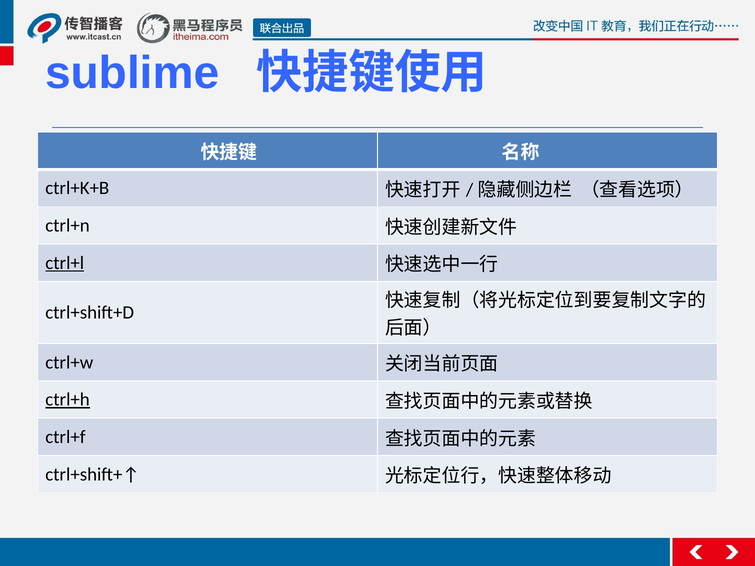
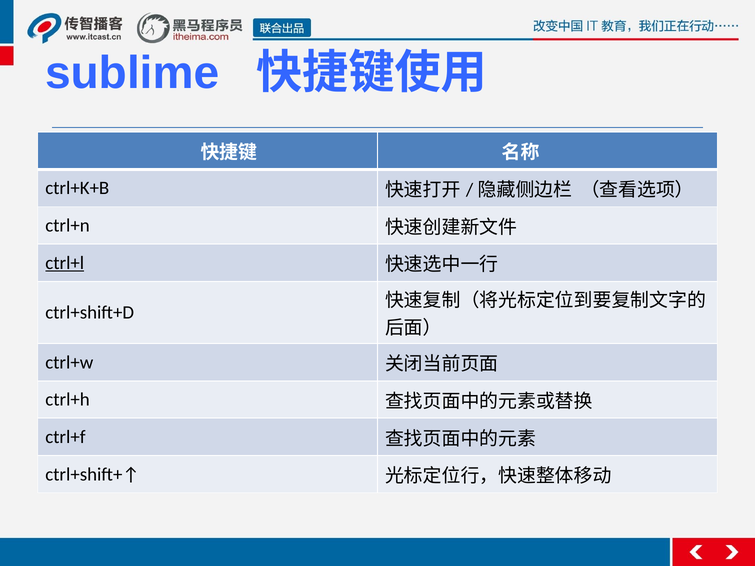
ctrl+h underline: present -> none
